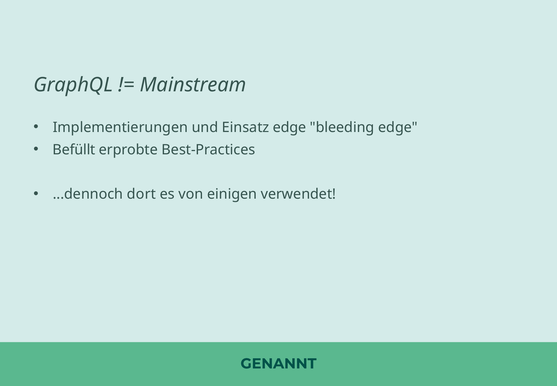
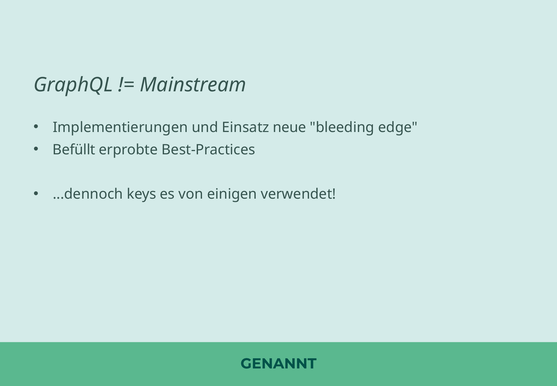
Einsatz edge: edge -> neue
dort: dort -> keys
